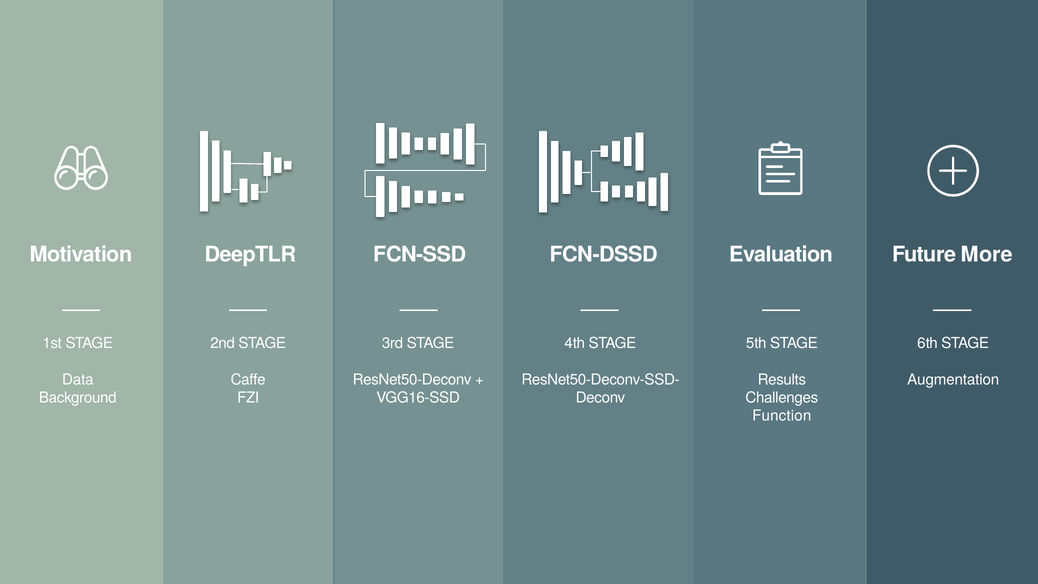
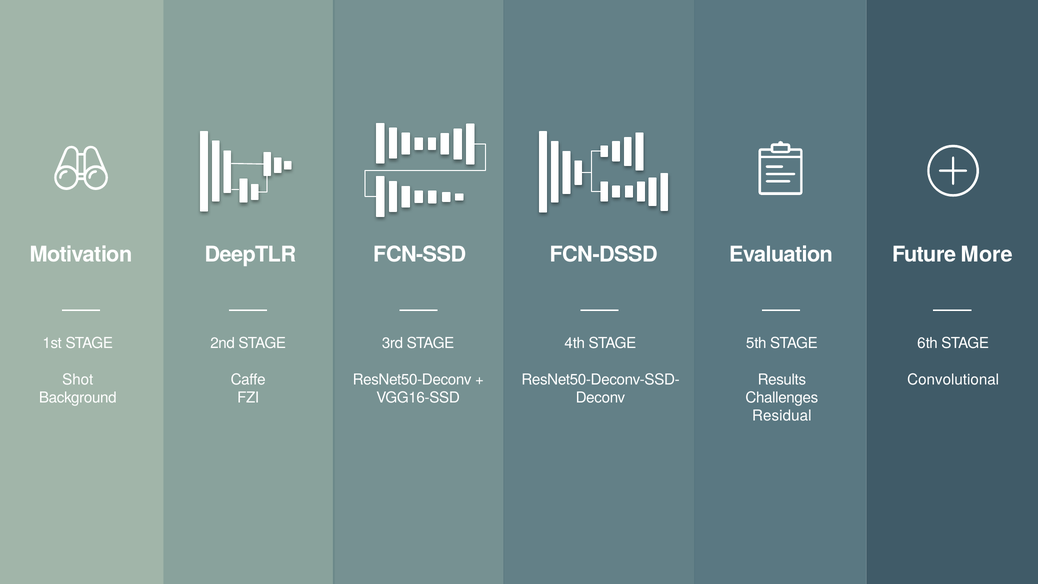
Data: Data -> Shot
Augmentation: Augmentation -> Convolutional
Function: Function -> Residual
